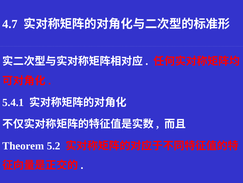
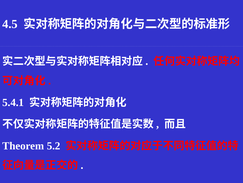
4.7: 4.7 -> 4.5
